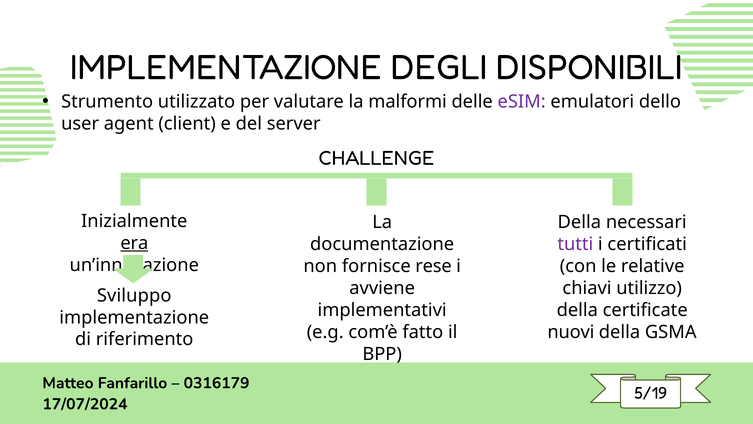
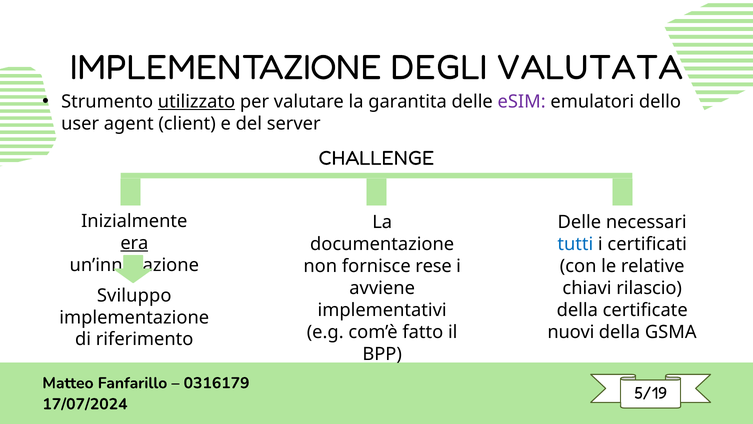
DISPONIBILI: DISPONIBILI -> VALUTATA
utilizzato underline: none -> present
malformi: malformi -> garantita
Della at (579, 222): Della -> Delle
tutti colour: purple -> blue
utilizzo: utilizzo -> rilascio
